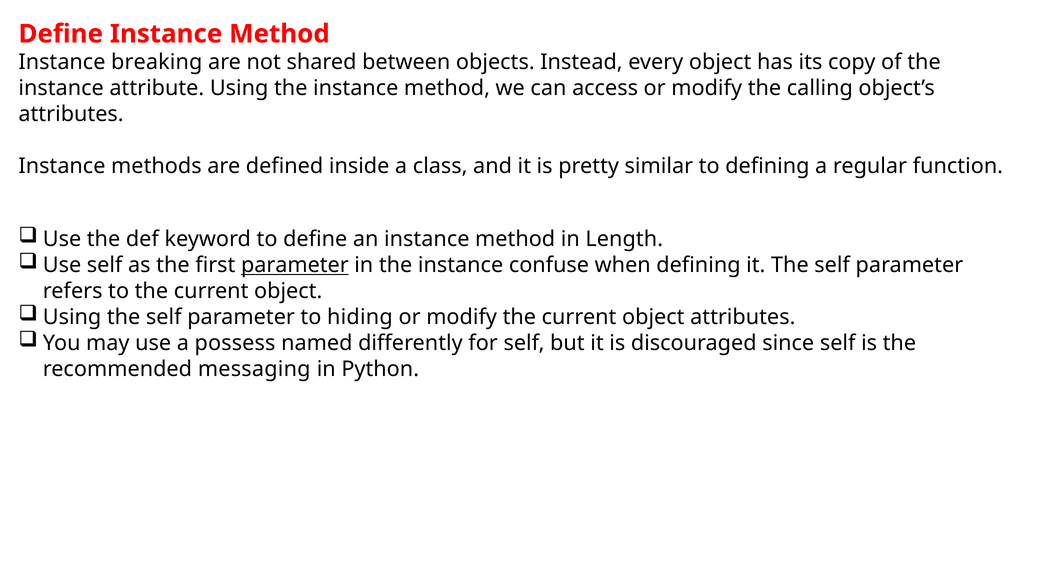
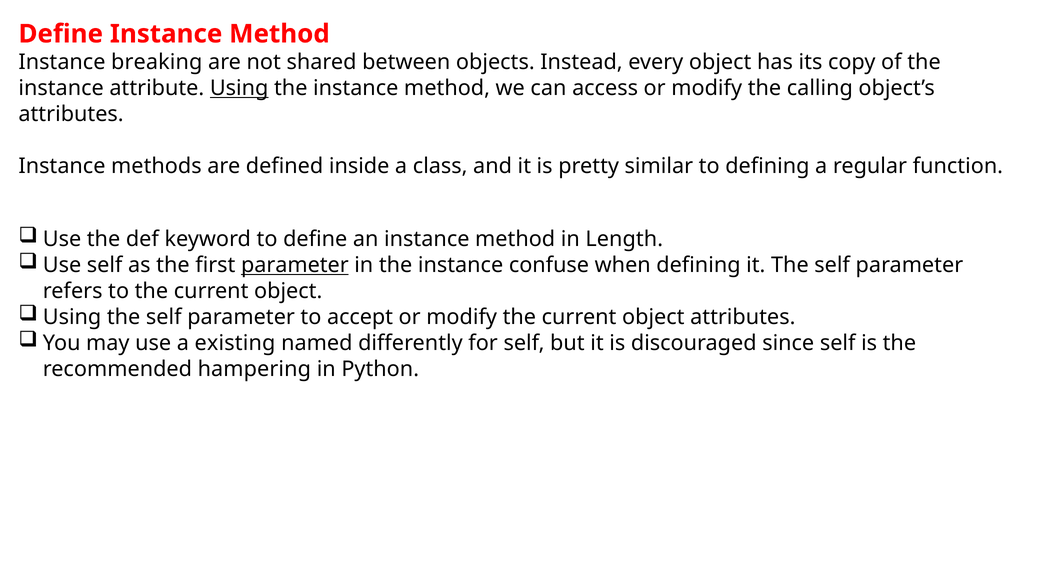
Using at (239, 88) underline: none -> present
hiding: hiding -> accept
possess: possess -> existing
messaging: messaging -> hampering
